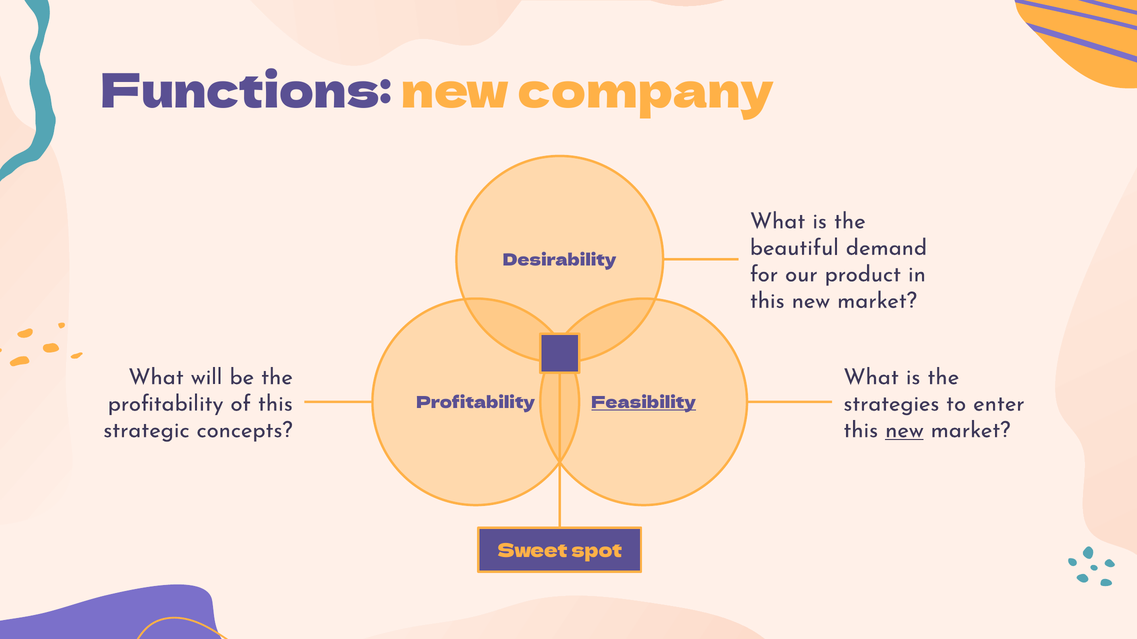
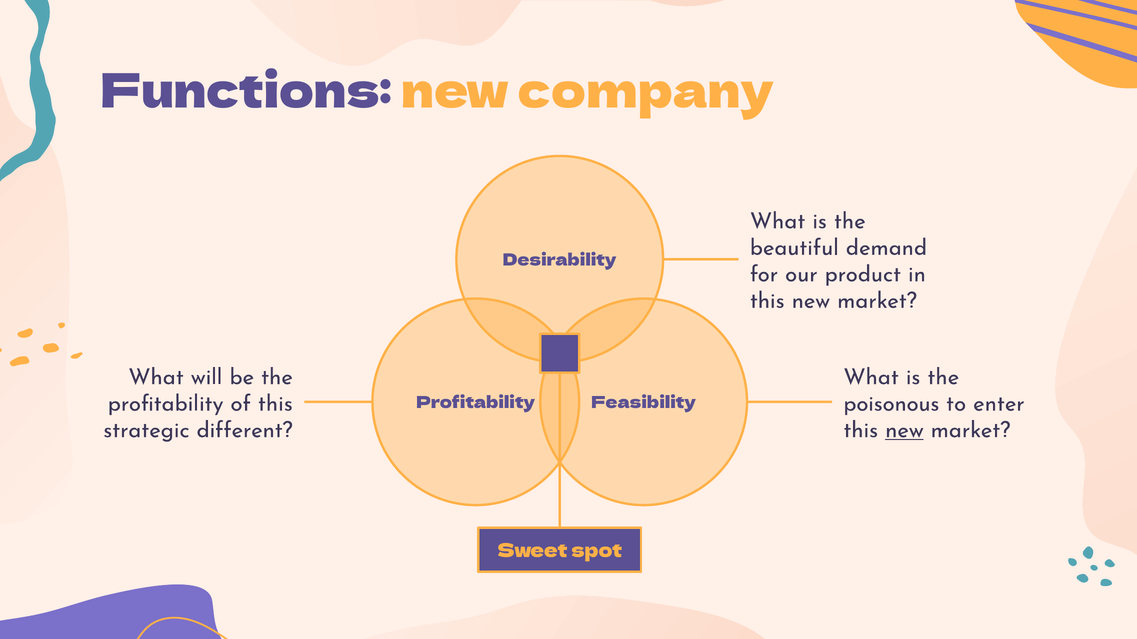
strategies: strategies -> poisonous
Feasibility underline: present -> none
concepts: concepts -> different
